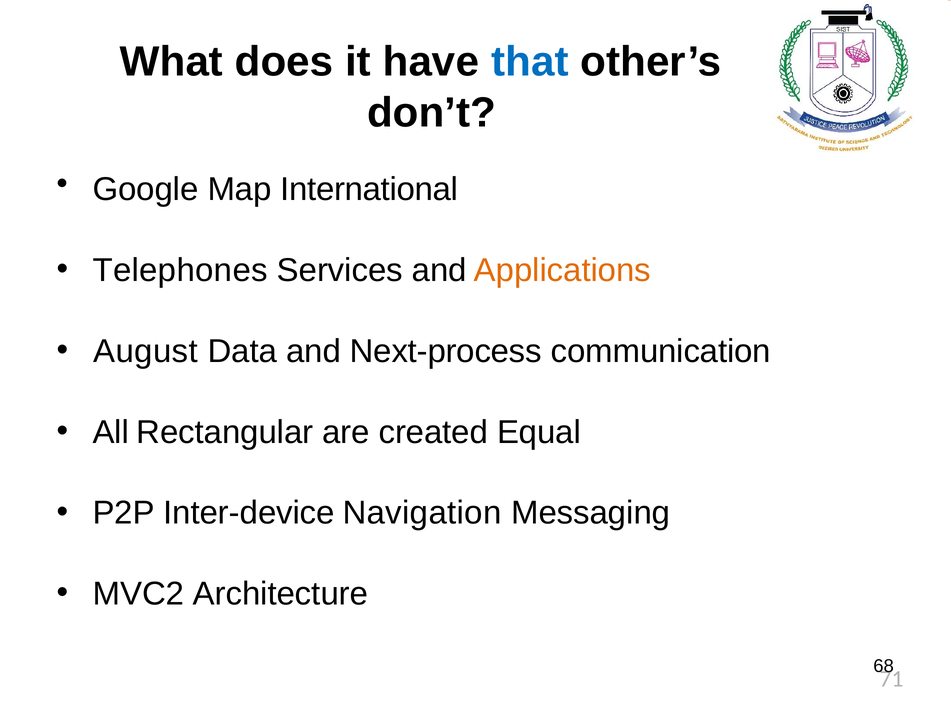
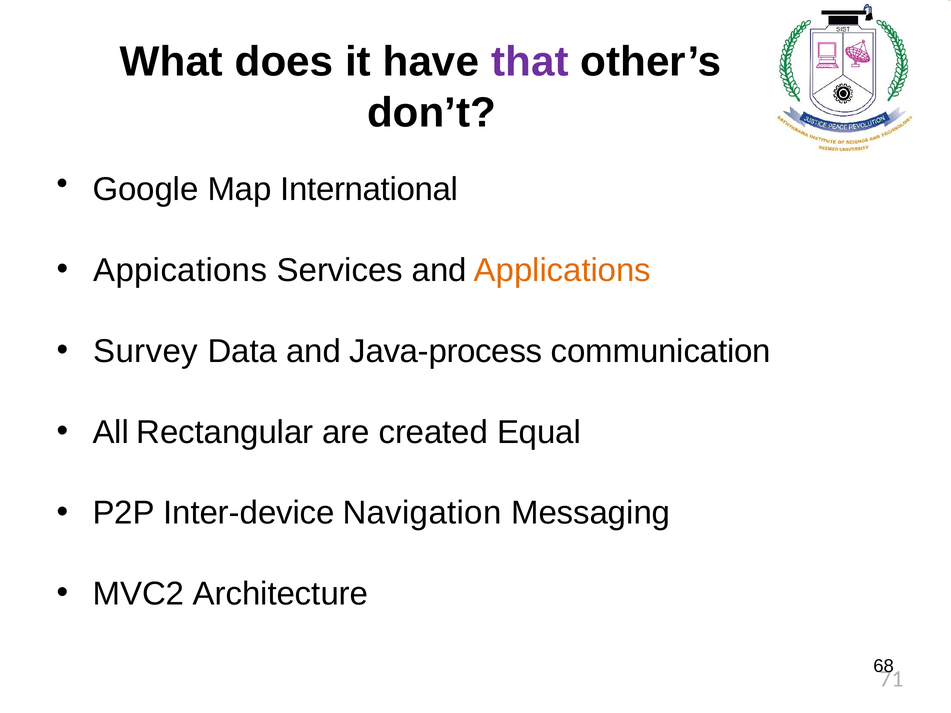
that colour: blue -> purple
Telephones: Telephones -> Appications
August: August -> Survey
Next-process: Next-process -> Java-process
